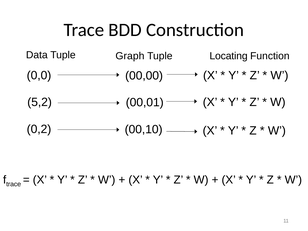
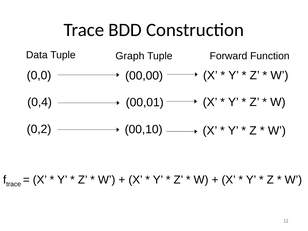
Locating: Locating -> Forward
5,2: 5,2 -> 0,4
